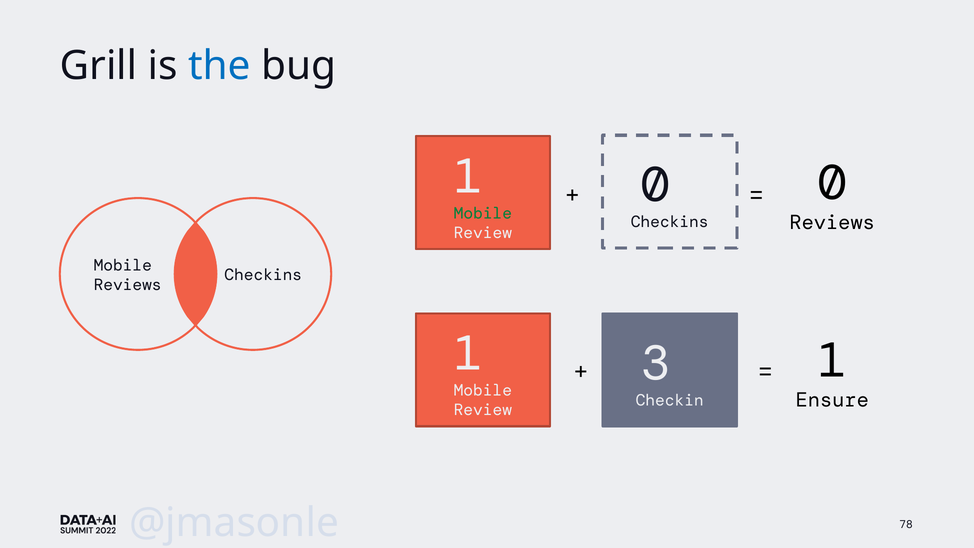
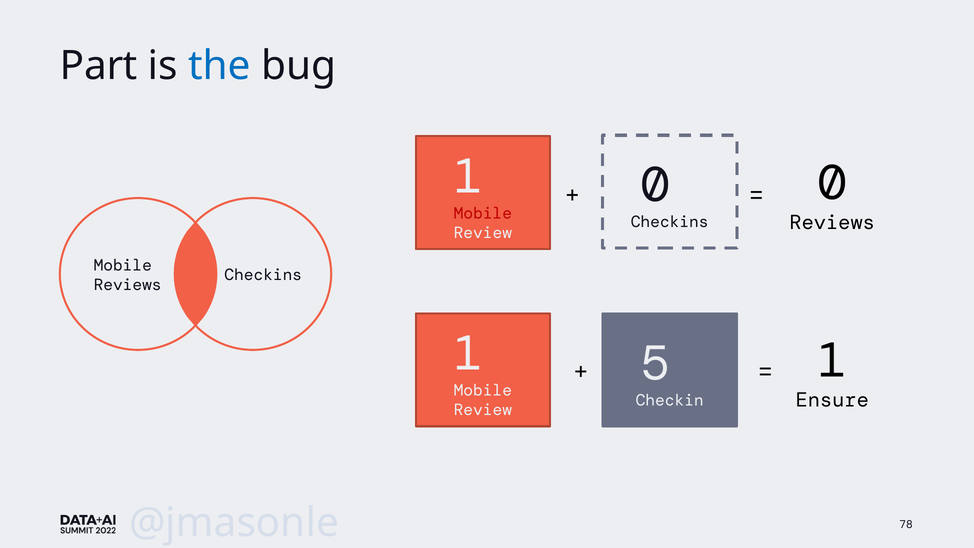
Grill: Grill -> Part
Mobile at (483, 213) colour: green -> red
3: 3 -> 5
